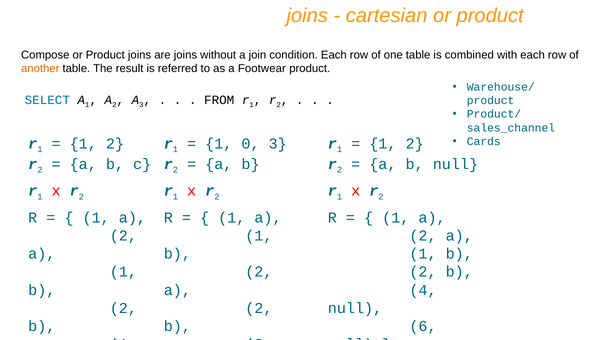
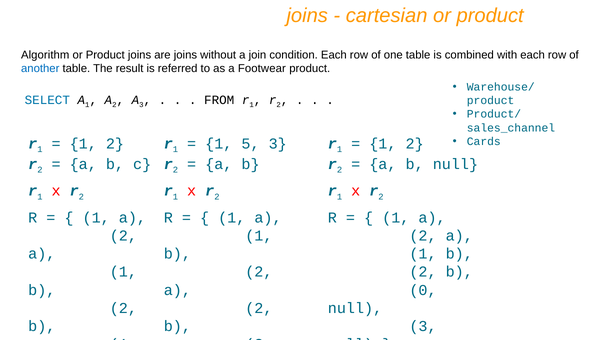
Compose: Compose -> Algorithm
another colour: orange -> blue
0: 0 -> 5
4 at (423, 290): 4 -> 0
6 at (423, 326): 6 -> 3
